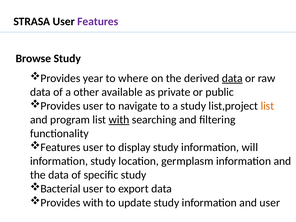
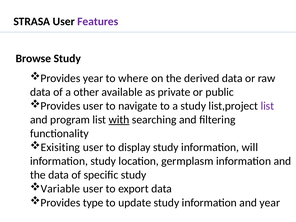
data at (232, 78) underline: present -> none
list at (267, 106) colour: orange -> purple
Features at (60, 147): Features -> Exisiting
Bacterial: Bacterial -> Variable
Provides with: with -> type
and user: user -> year
